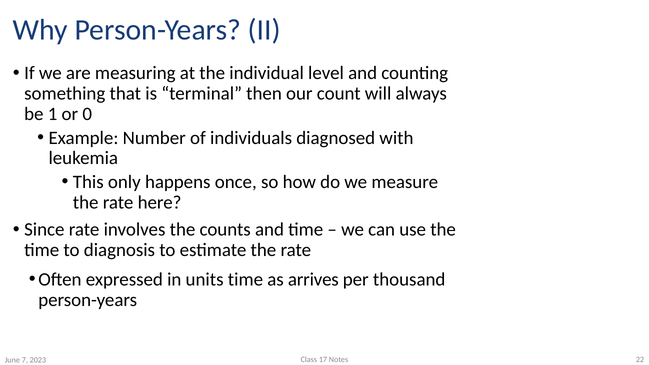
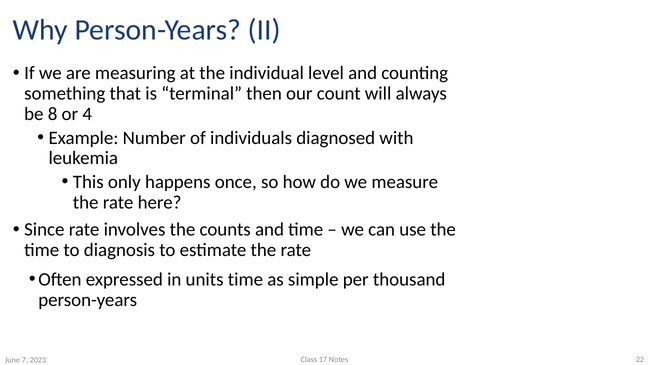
1: 1 -> 8
0: 0 -> 4
arrives: arrives -> simple
